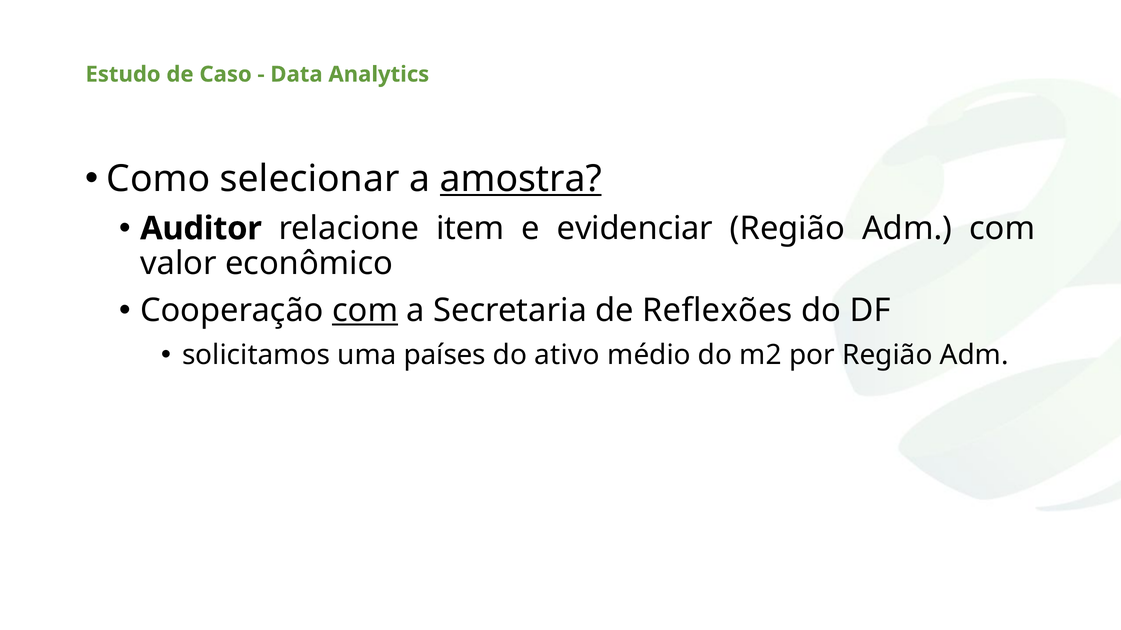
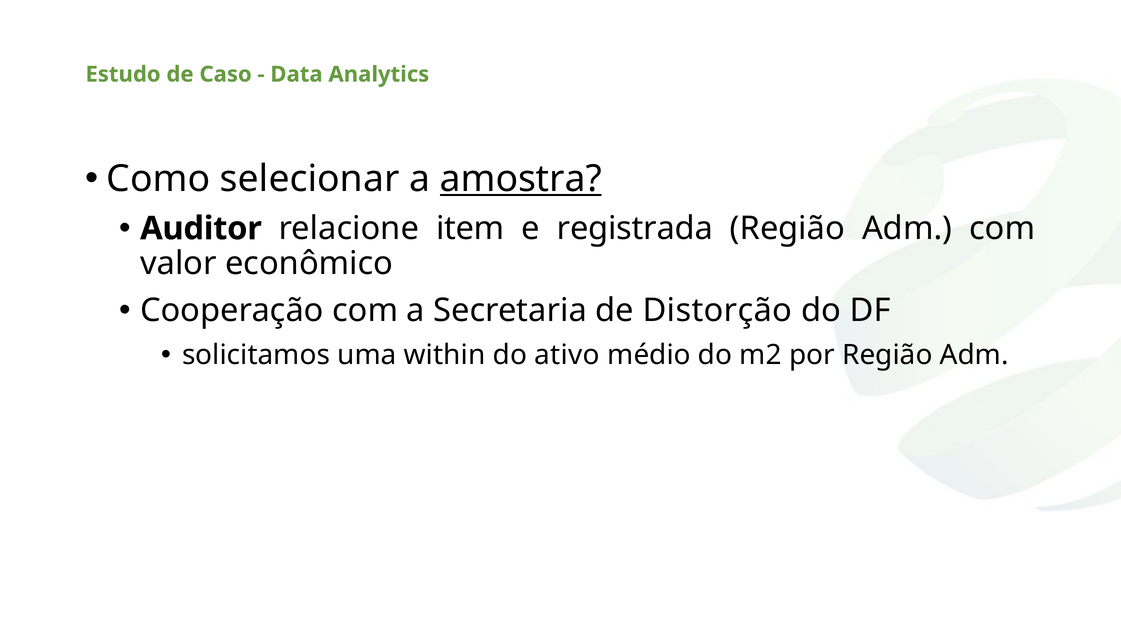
evidenciar: evidenciar -> registrada
com at (365, 311) underline: present -> none
Reflexões: Reflexões -> Distorção
países: países -> within
